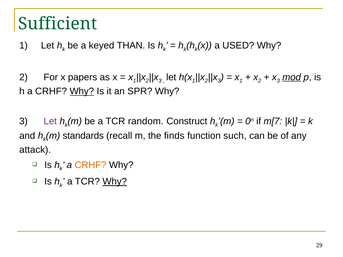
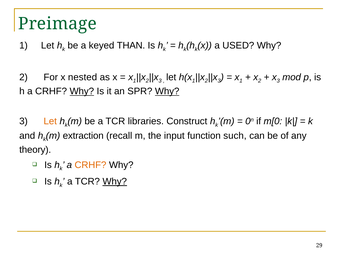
Sufficient: Sufficient -> Preimage
papers: papers -> nested
mod underline: present -> none
Why at (167, 91) underline: none -> present
Let at (50, 121) colour: purple -> orange
random: random -> libraries
m[7: m[7 -> m[0
standards: standards -> extraction
finds: finds -> input
attack: attack -> theory
